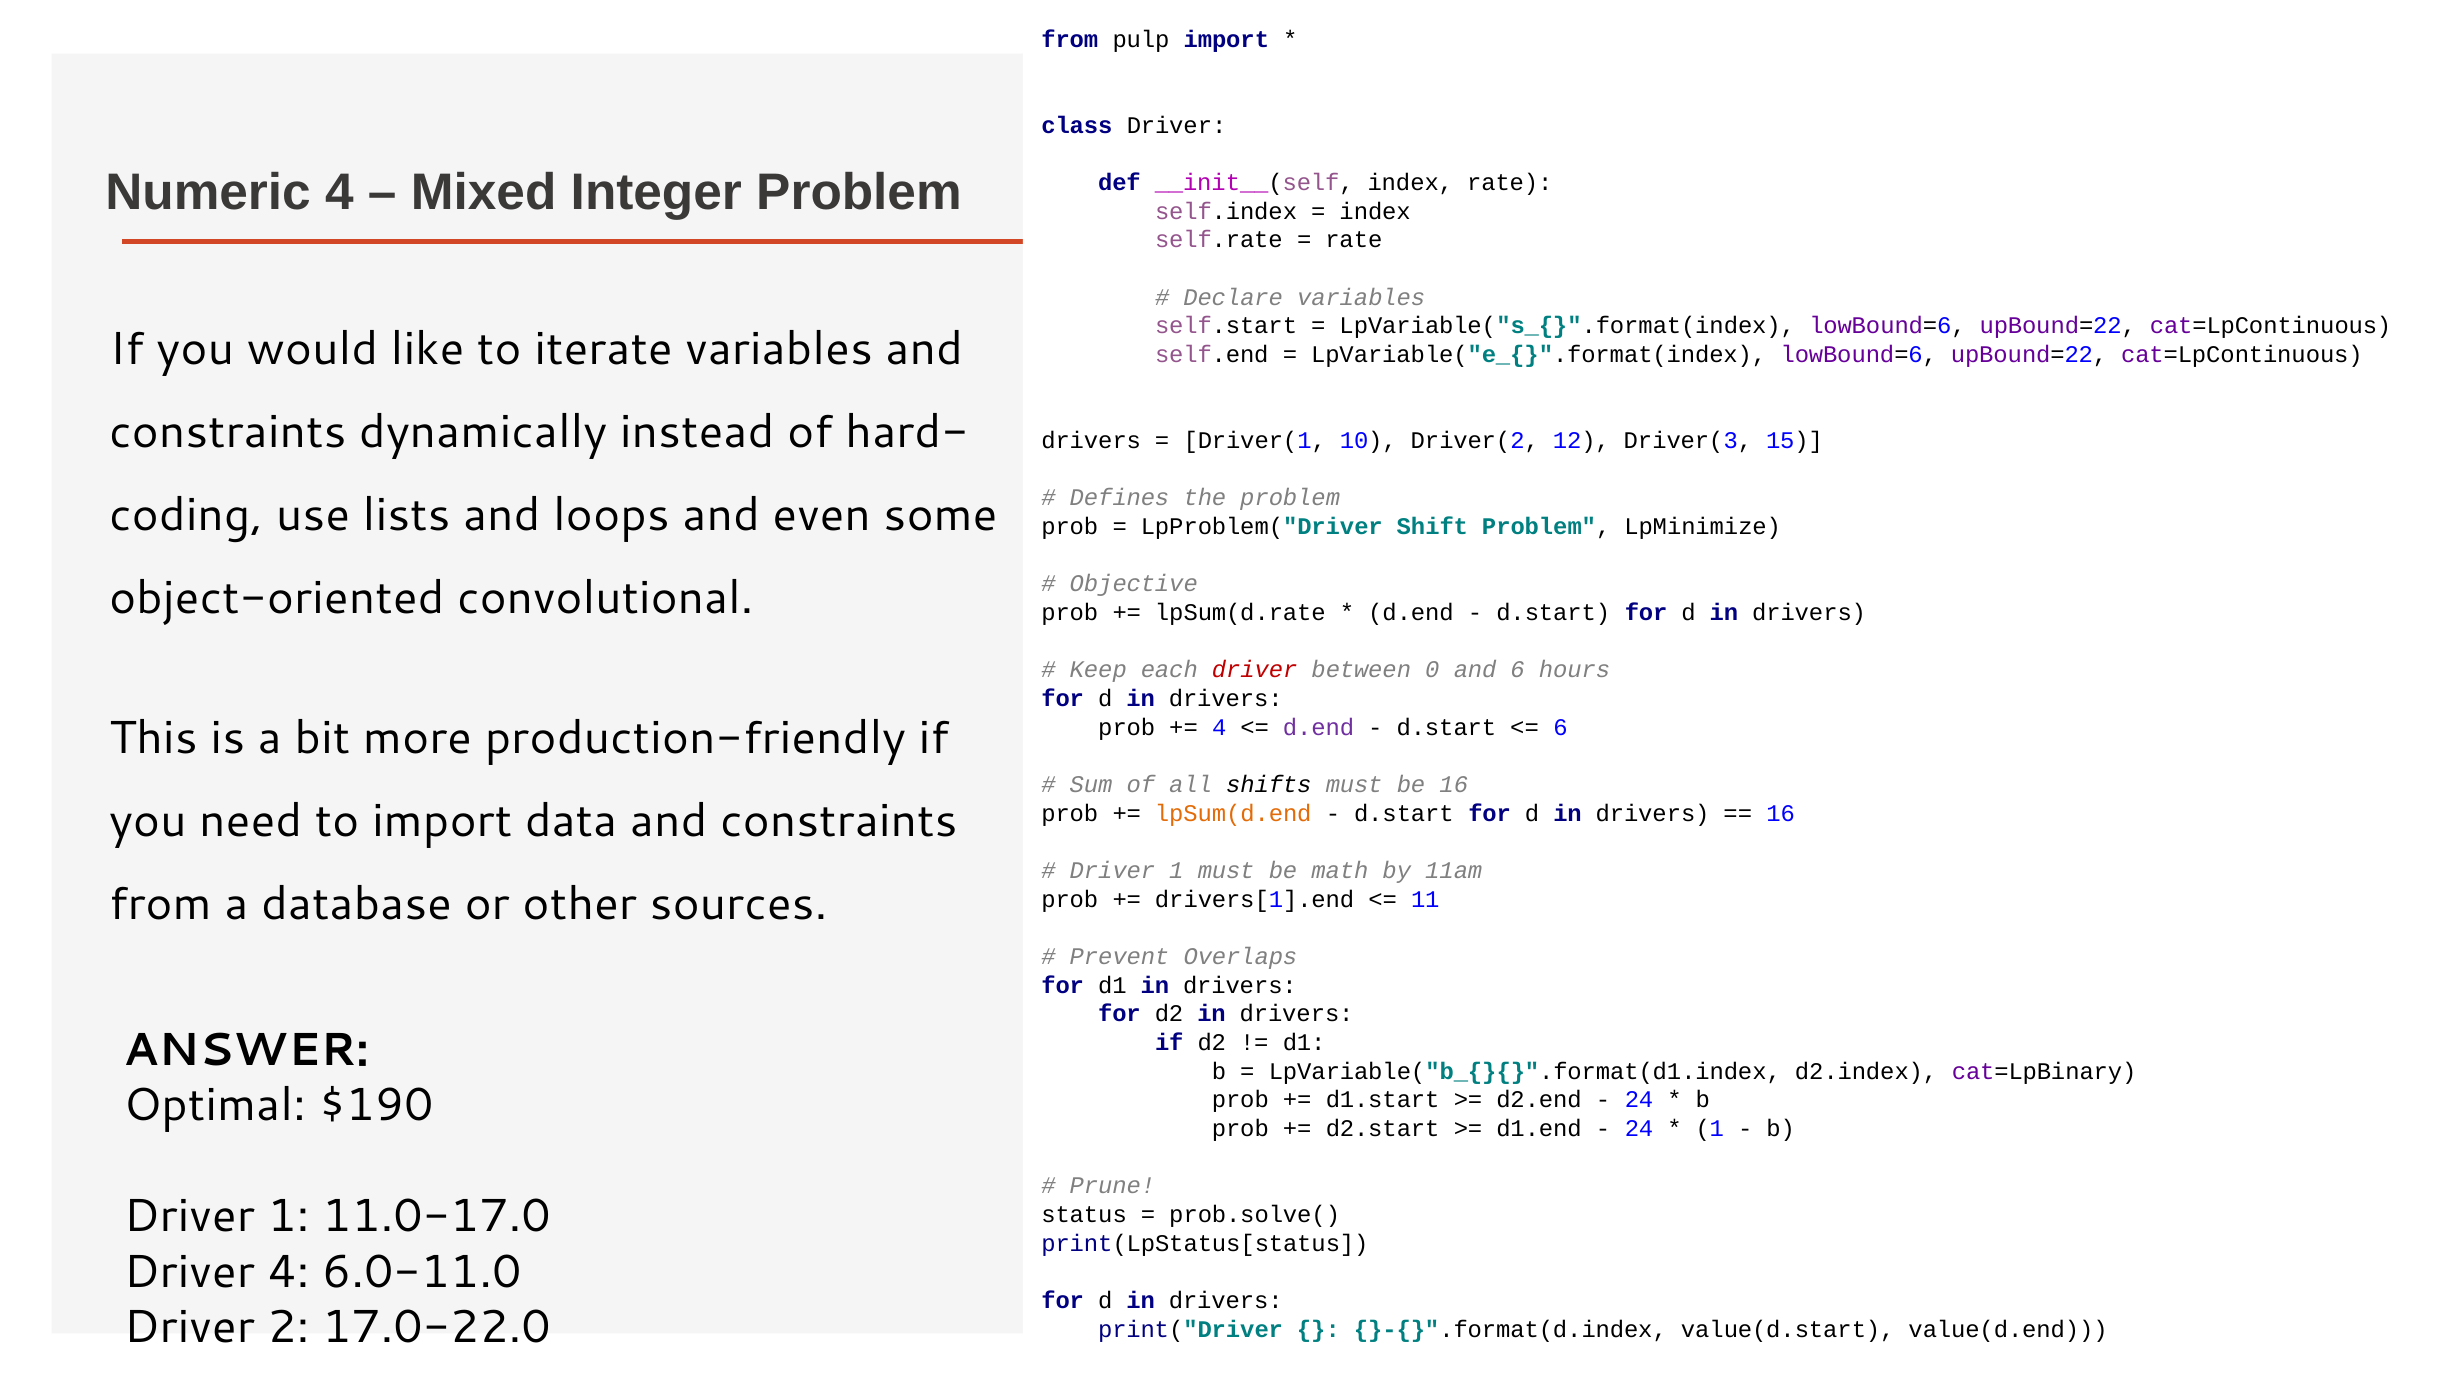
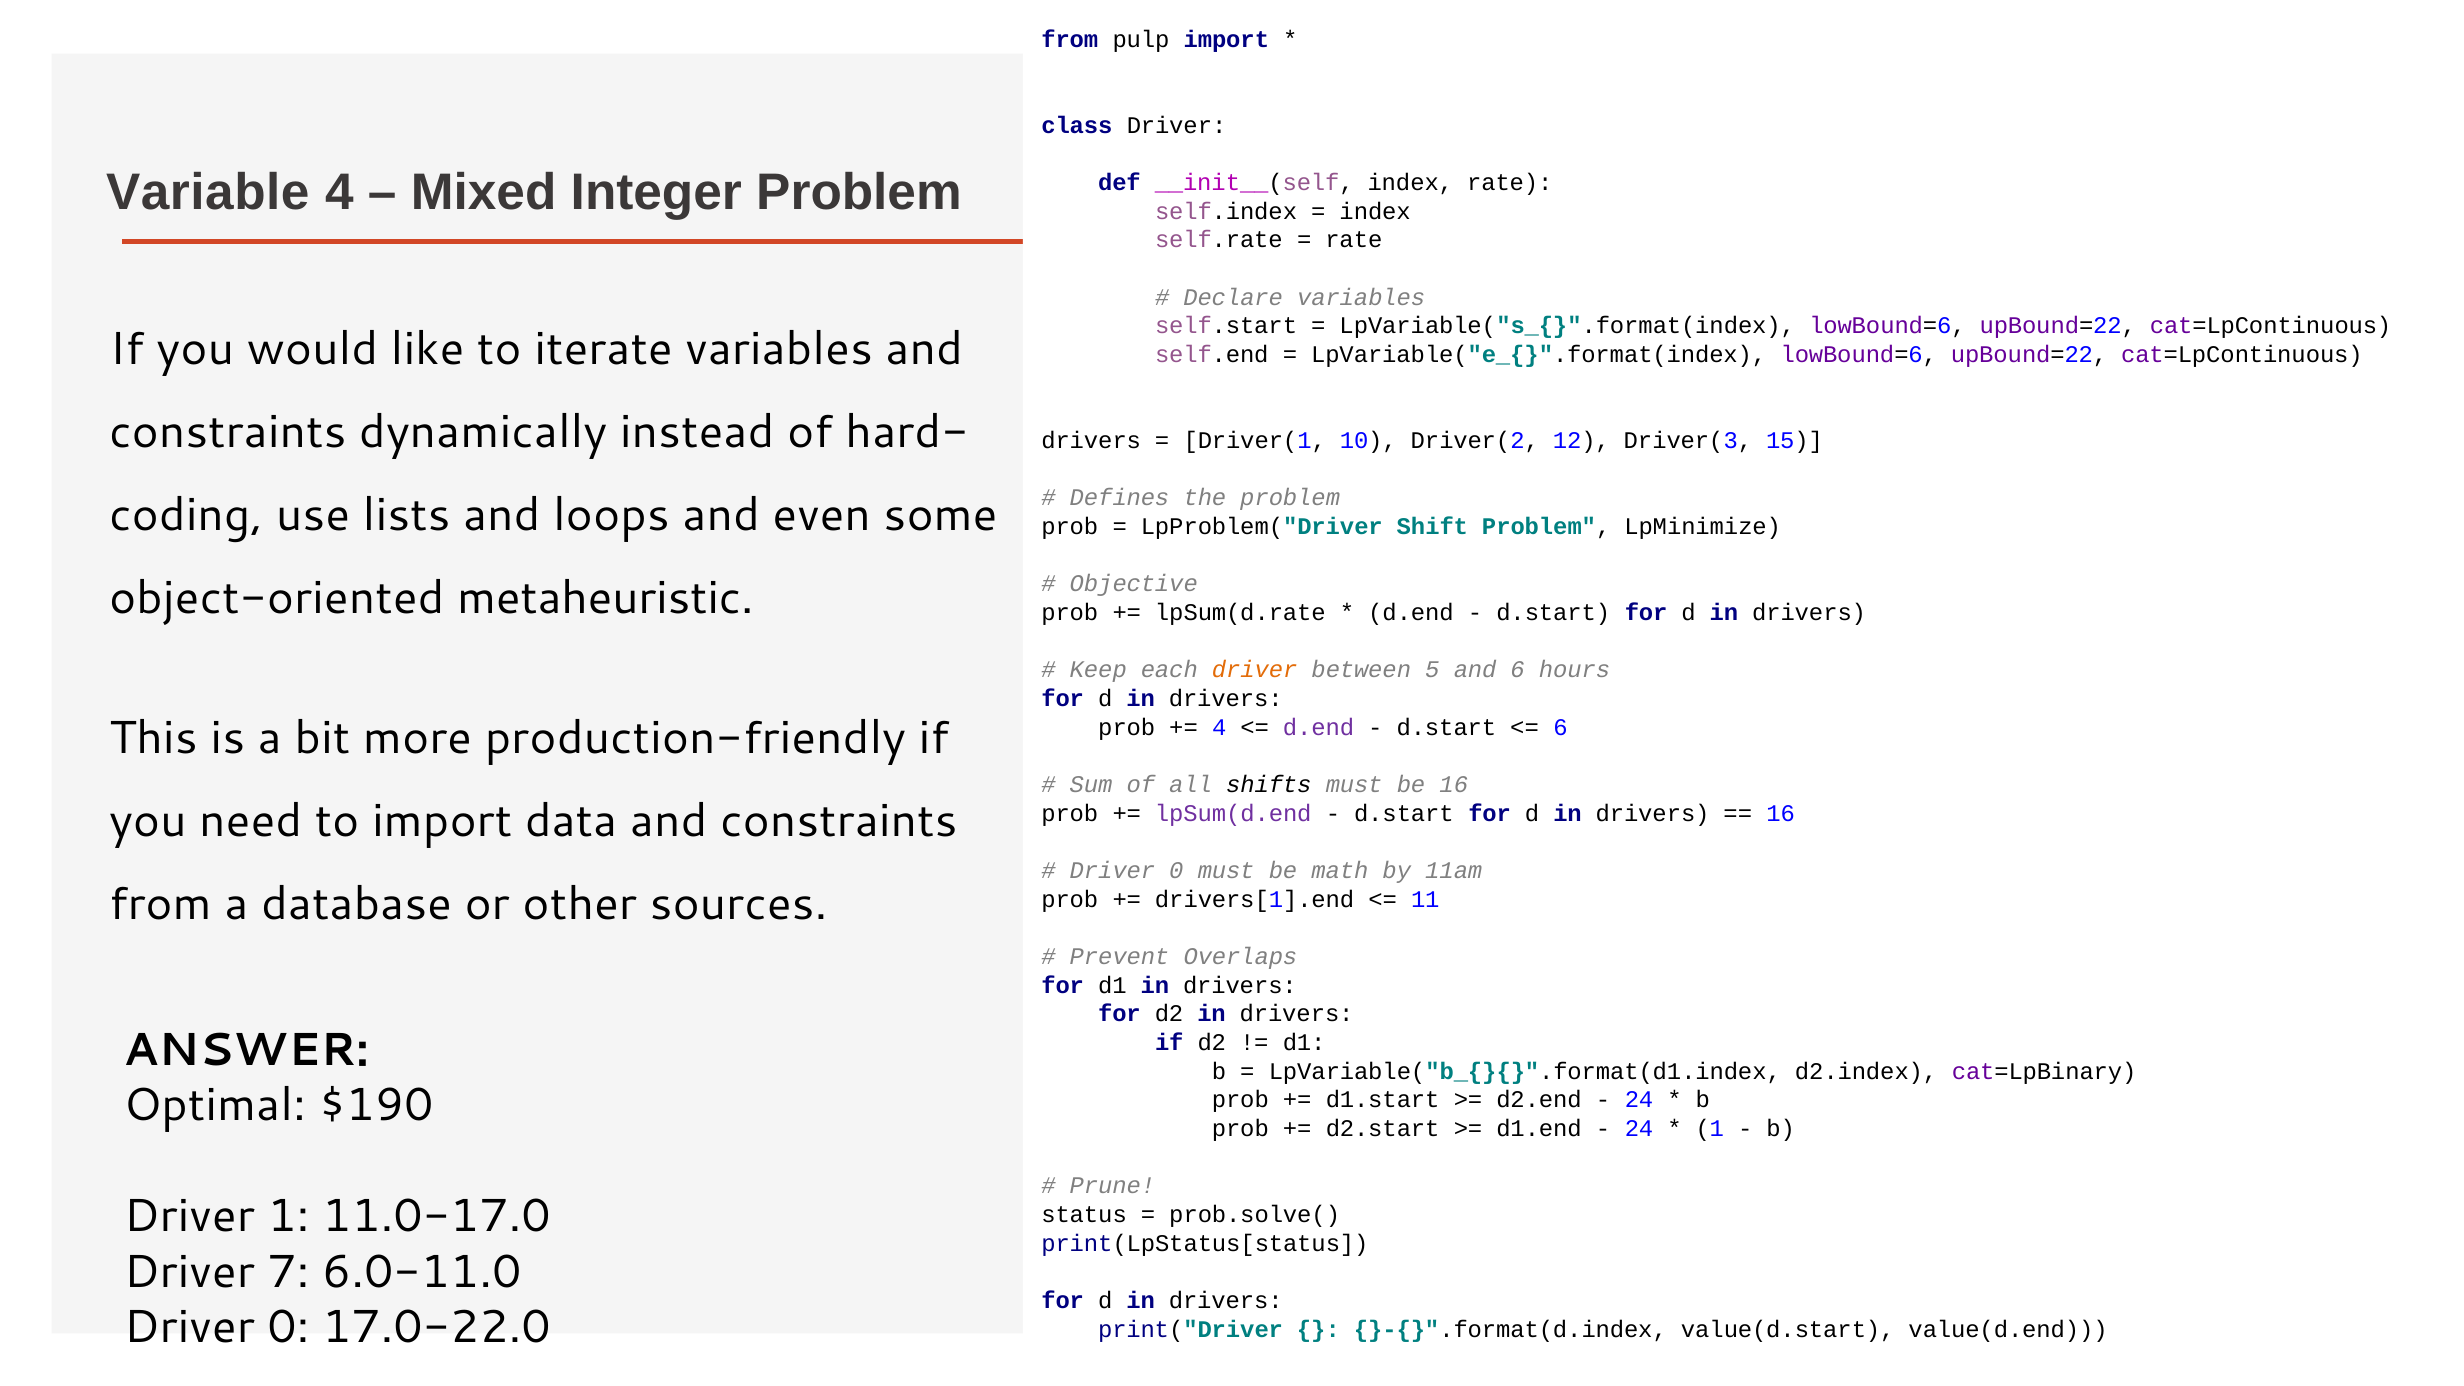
Numeric: Numeric -> Variable
convolutional: convolutional -> metaheuristic
driver at (1255, 670) colour: red -> orange
0: 0 -> 5
lpSum(d.end colour: orange -> purple
1 at (1176, 871): 1 -> 0
Driver 4: 4 -> 7
2 at (288, 1327): 2 -> 0
